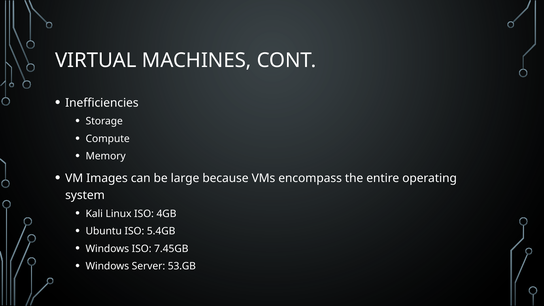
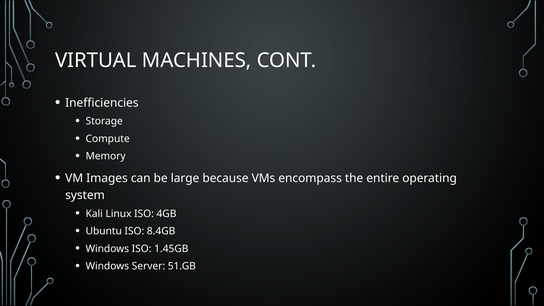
5.4GB: 5.4GB -> 8.4GB
7.45GB: 7.45GB -> 1.45GB
53.GB: 53.GB -> 51.GB
